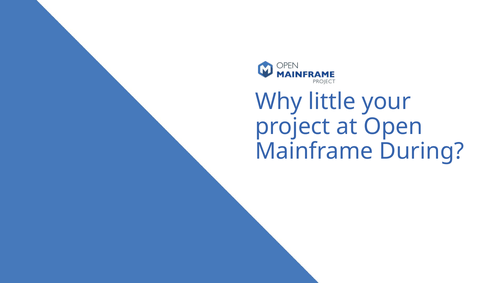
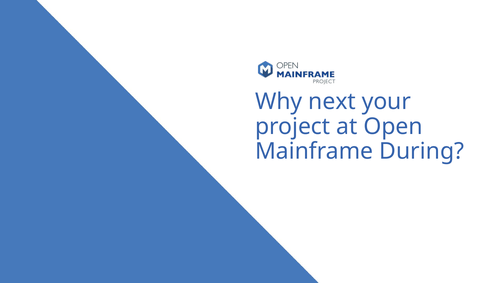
little: little -> next
